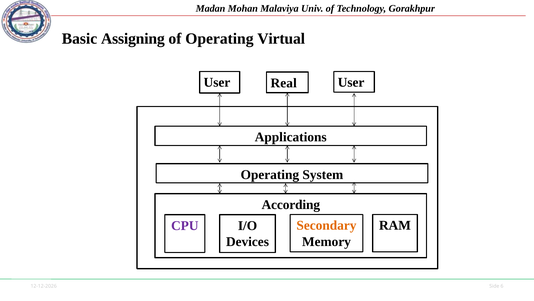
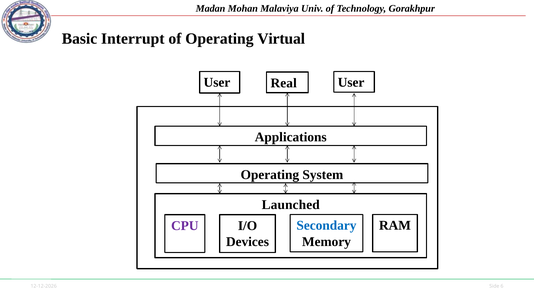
Assigning: Assigning -> Interrupt
According: According -> Launched
Secondary colour: orange -> blue
